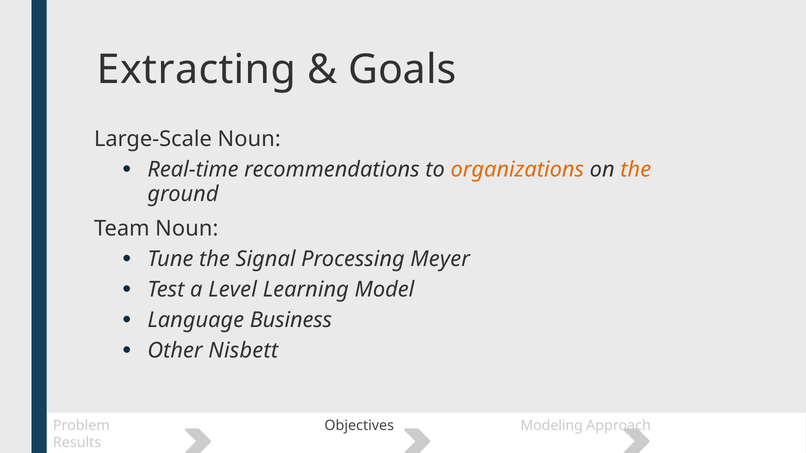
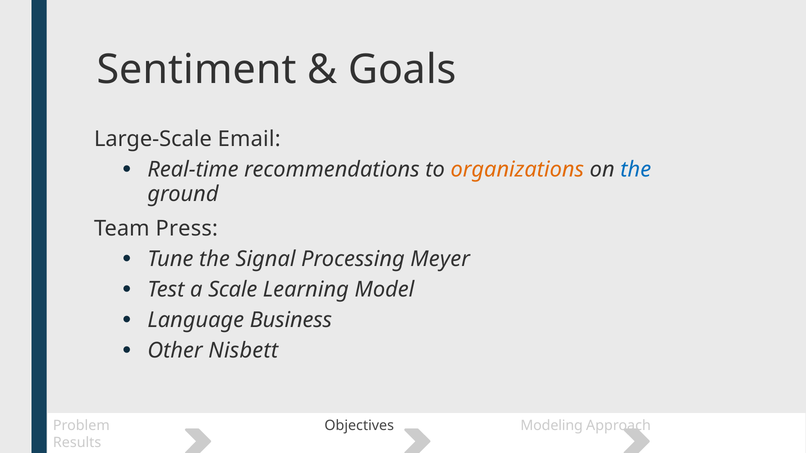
Extracting: Extracting -> Sentiment
Large-Scale Noun: Noun -> Email
the at (636, 169) colour: orange -> blue
Team Noun: Noun -> Press
Level: Level -> Scale
